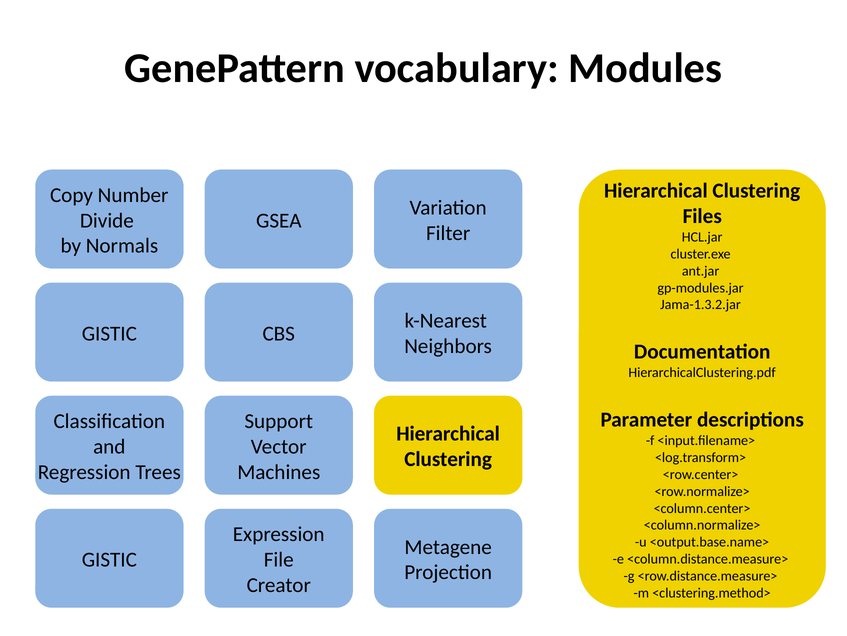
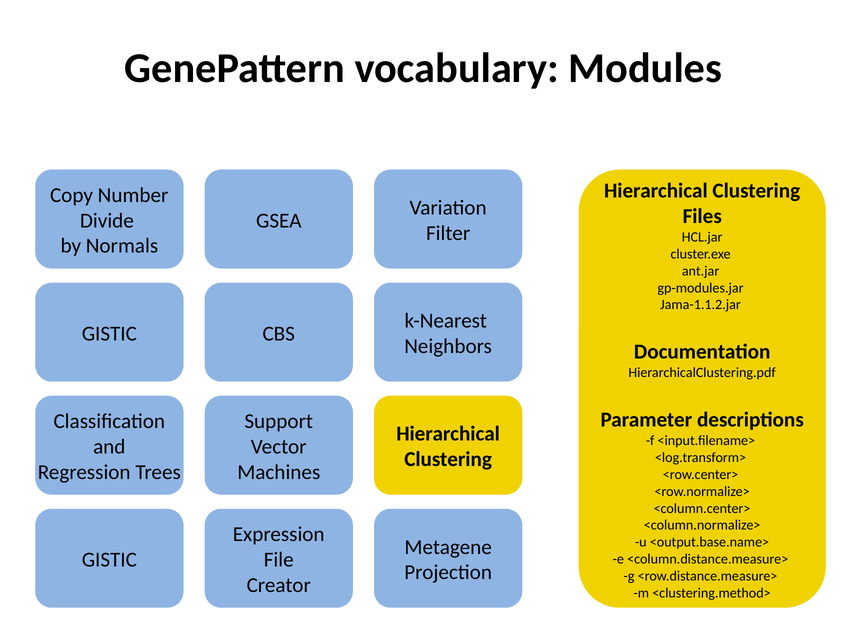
Jama-1.3.2.jar: Jama-1.3.2.jar -> Jama-1.1.2.jar
